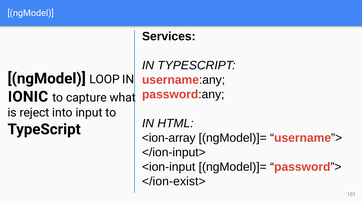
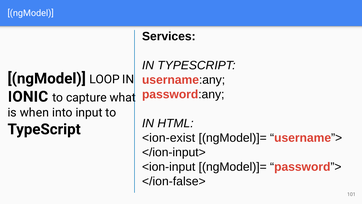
reject: reject -> when
<ion-array: <ion-array -> <ion-exist
</ion-exist>: </ion-exist> -> </ion-false>
